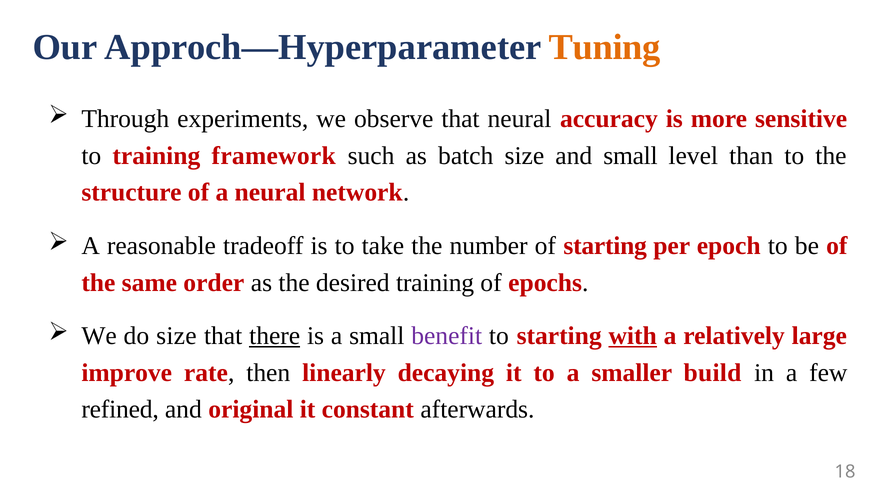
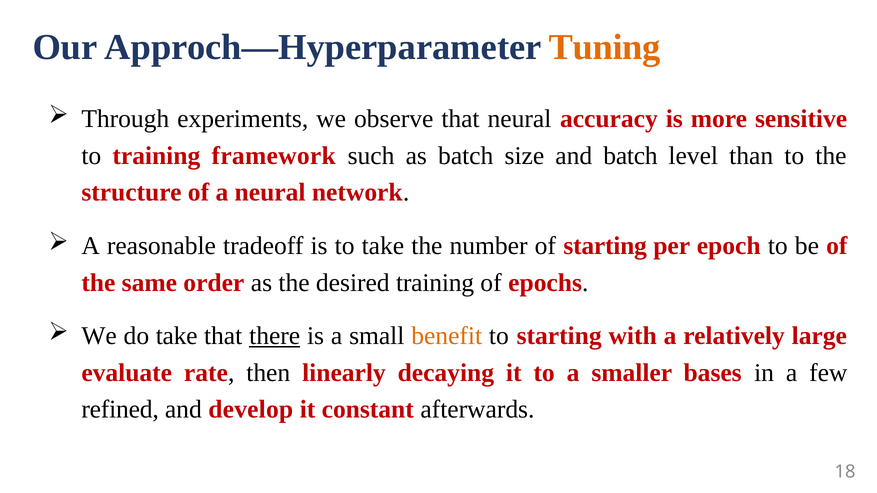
and small: small -> batch
do size: size -> take
benefit colour: purple -> orange
with underline: present -> none
improve: improve -> evaluate
build: build -> bases
original: original -> develop
